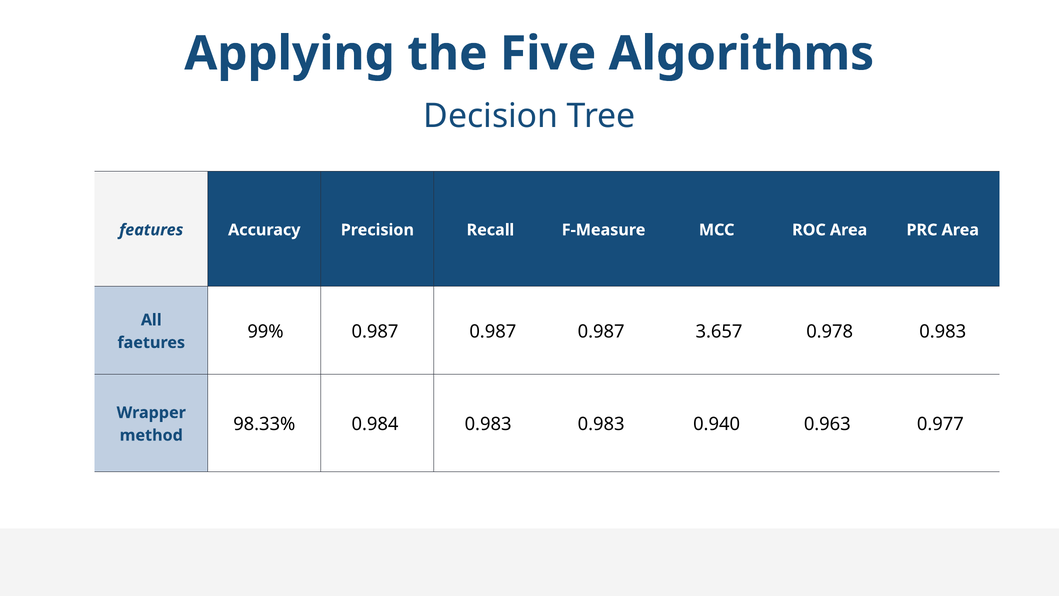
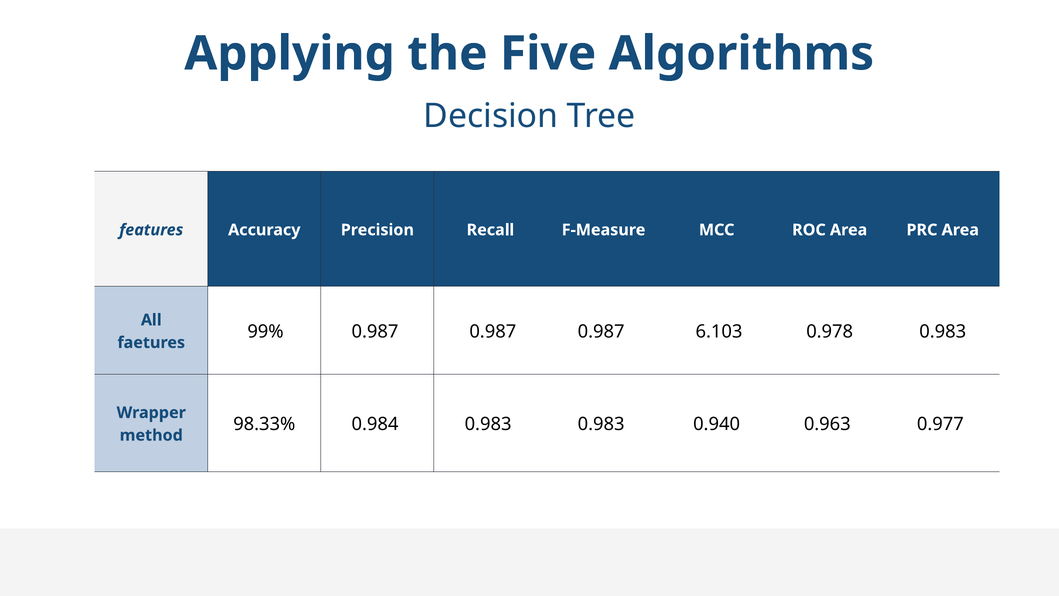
3.657: 3.657 -> 6.103
